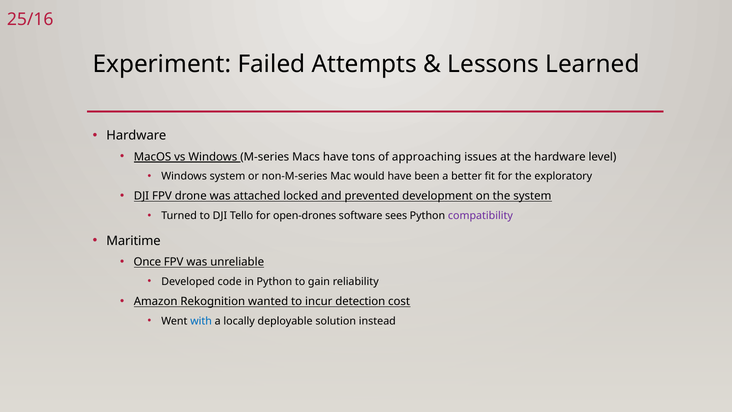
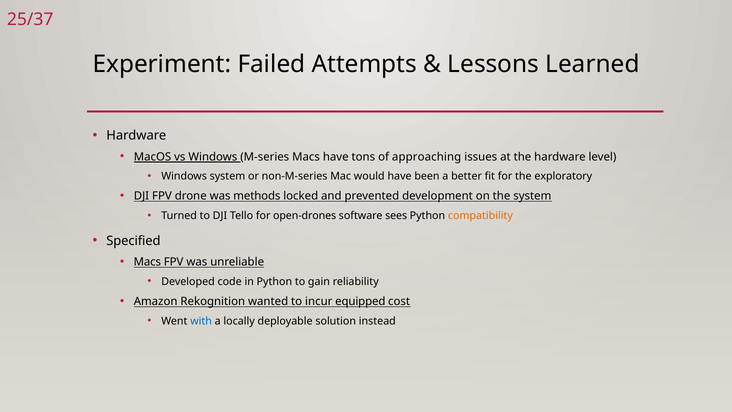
25/16: 25/16 -> 25/37
attached: attached -> methods
compatibility colour: purple -> orange
Maritime: Maritime -> Specified
Once at (147, 262): Once -> Macs
detection: detection -> equipped
